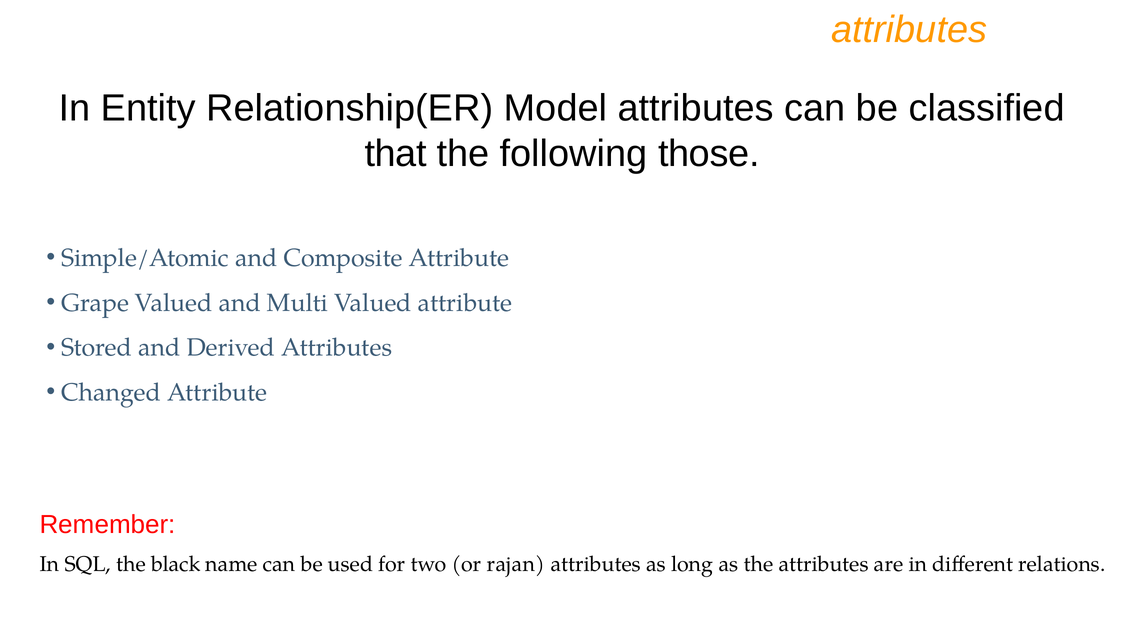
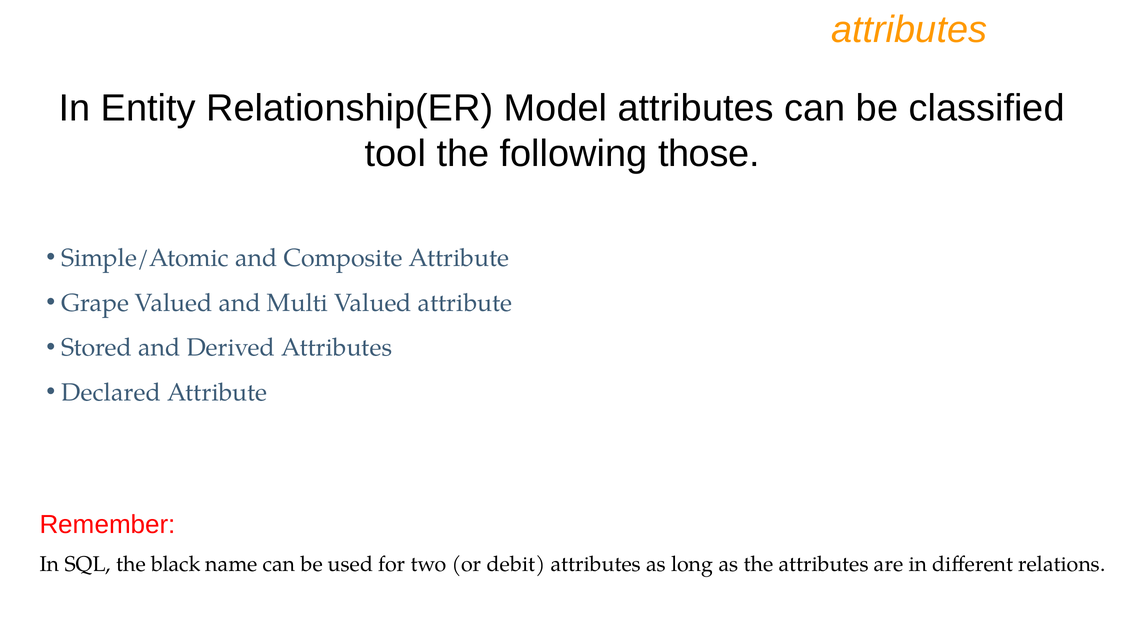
that: that -> tool
Changed: Changed -> Declared
rajan: rajan -> debit
